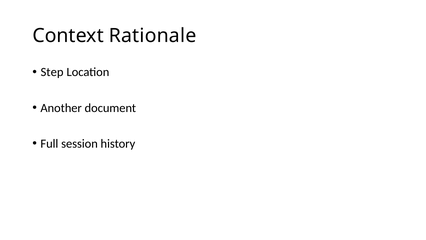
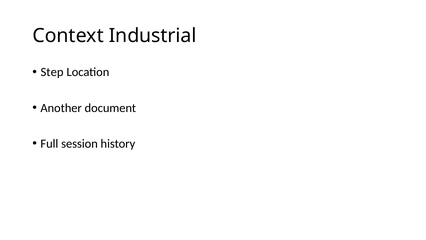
Rationale: Rationale -> Industrial
